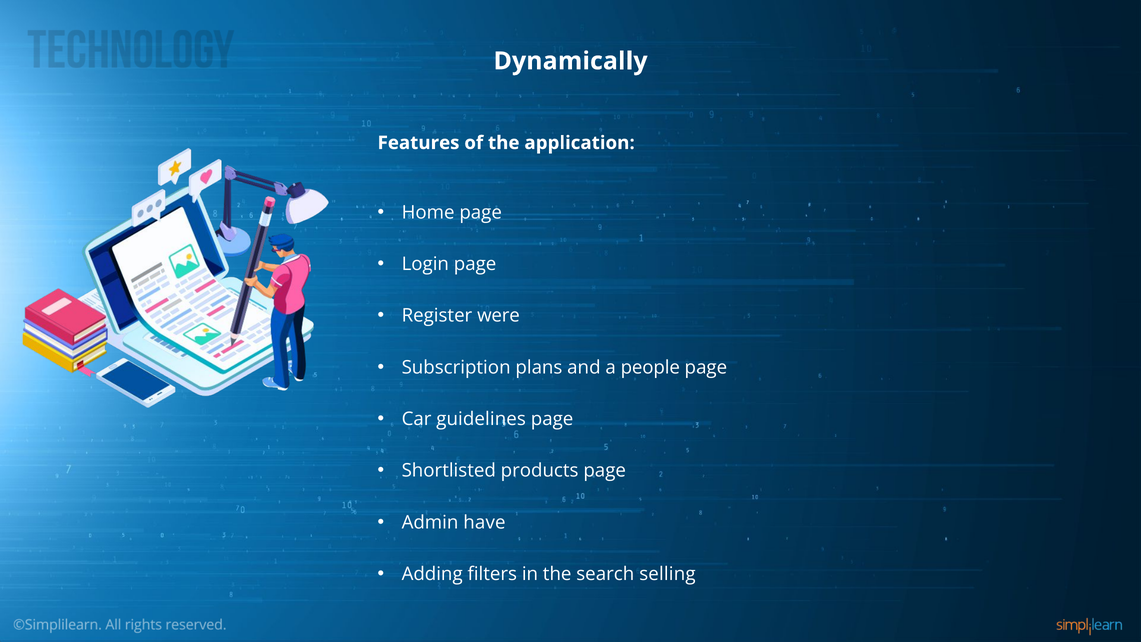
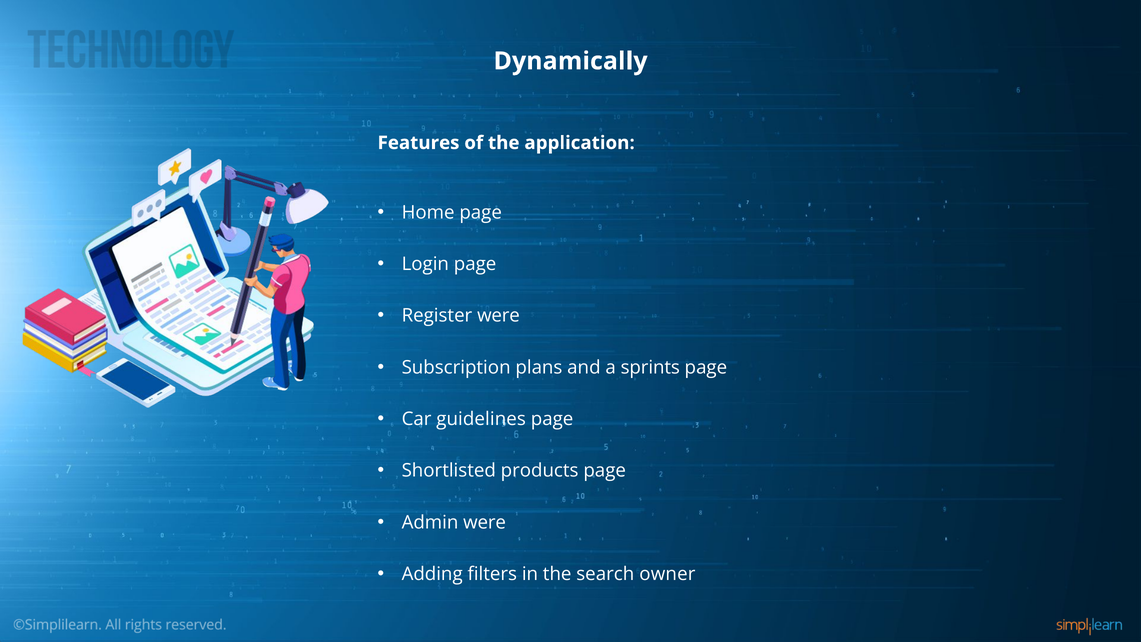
people: people -> sprints
Admin have: have -> were
selling: selling -> owner
